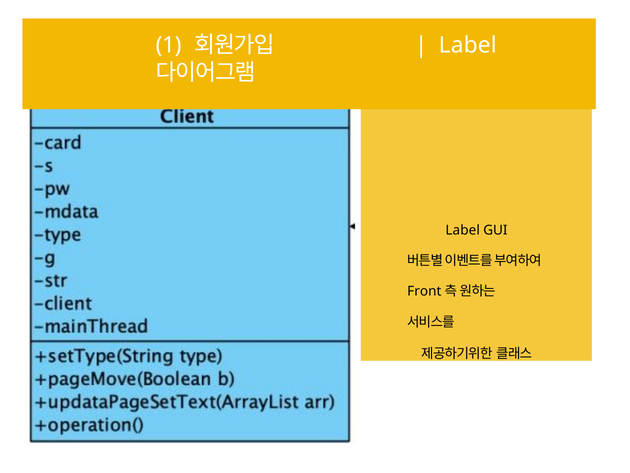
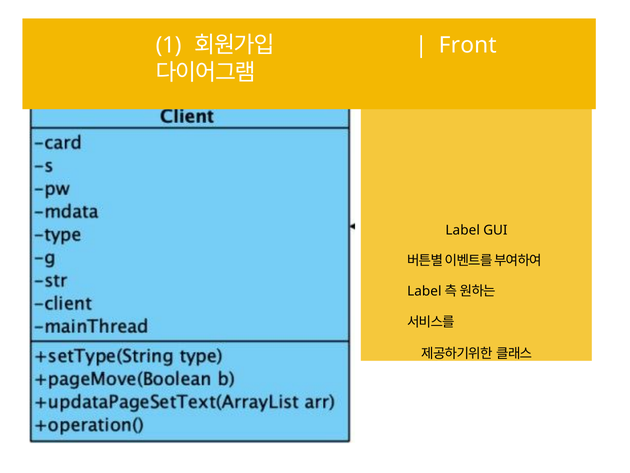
Label at (468, 45): Label -> Front
Front at (424, 291): Front -> Label
